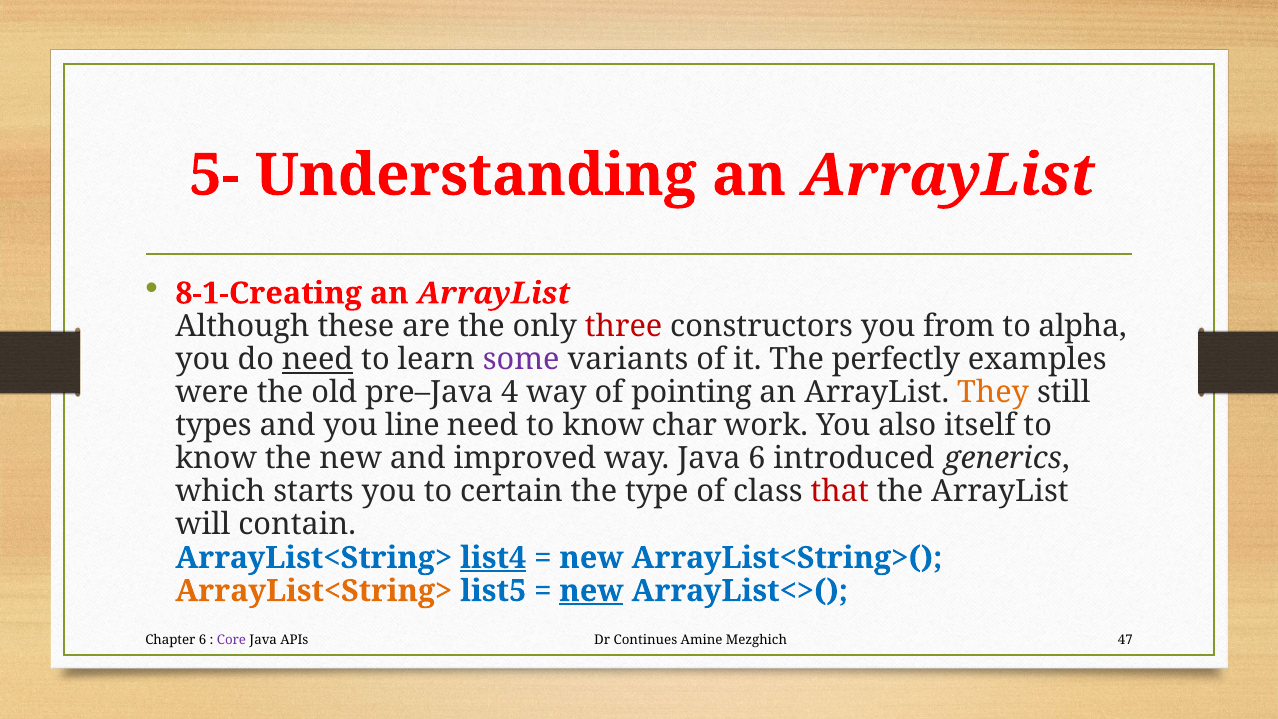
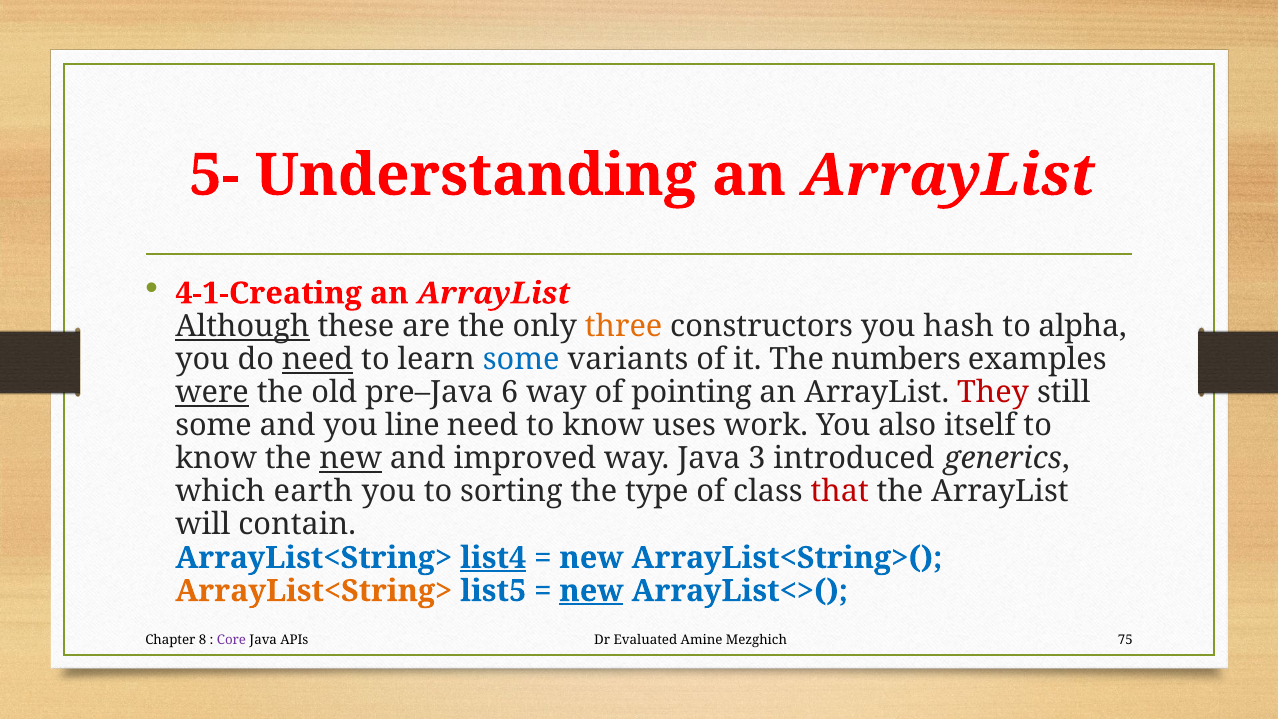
8-1-Creating: 8-1-Creating -> 4-1-Creating
Although underline: none -> present
three colour: red -> orange
from: from -> hash
some at (521, 359) colour: purple -> blue
perfectly: perfectly -> numbers
were underline: none -> present
4: 4 -> 6
They colour: orange -> red
types at (214, 426): types -> some
char: char -> uses
new at (351, 459) underline: none -> present
Java 6: 6 -> 3
starts: starts -> earth
certain: certain -> sorting
Chapter 6: 6 -> 8
Continues: Continues -> Evaluated
47: 47 -> 75
